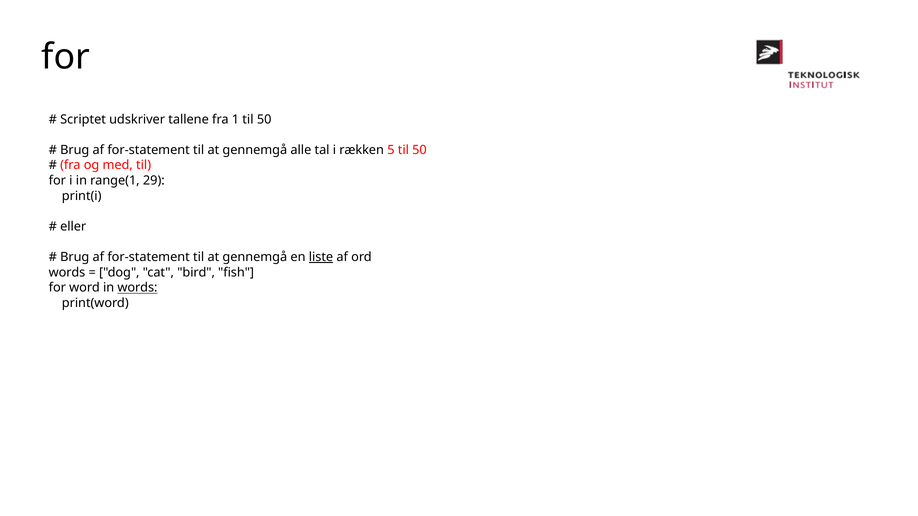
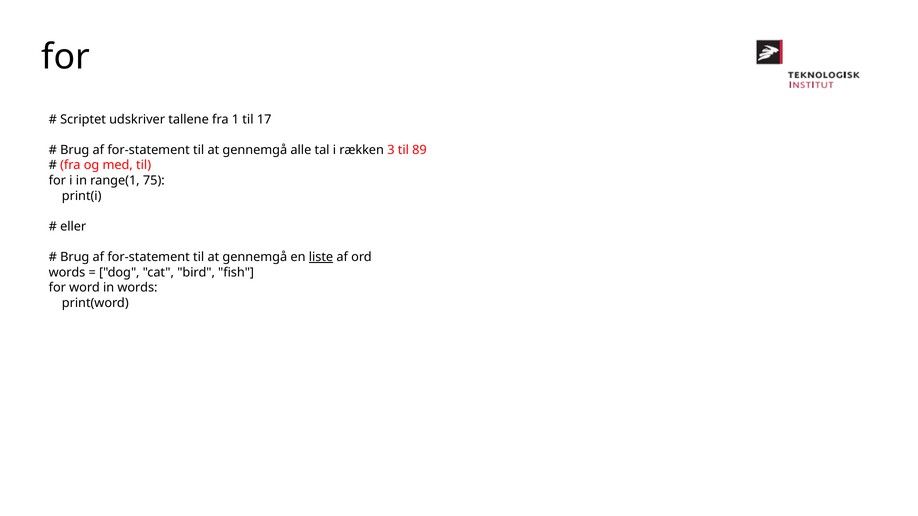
1 til 50: 50 -> 17
5: 5 -> 3
50 at (419, 150): 50 -> 89
29: 29 -> 75
words at (137, 288) underline: present -> none
